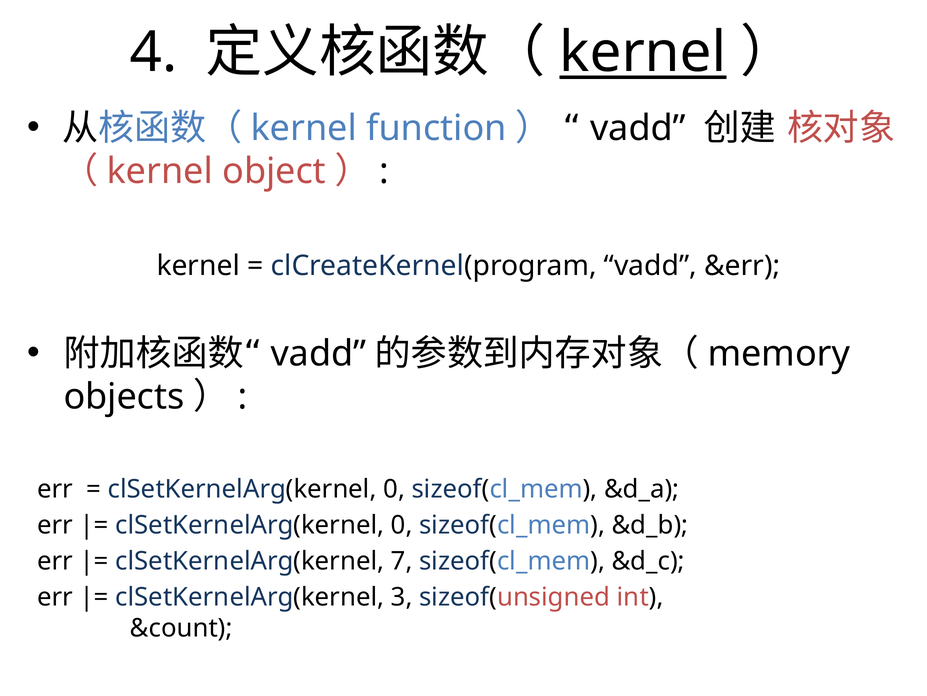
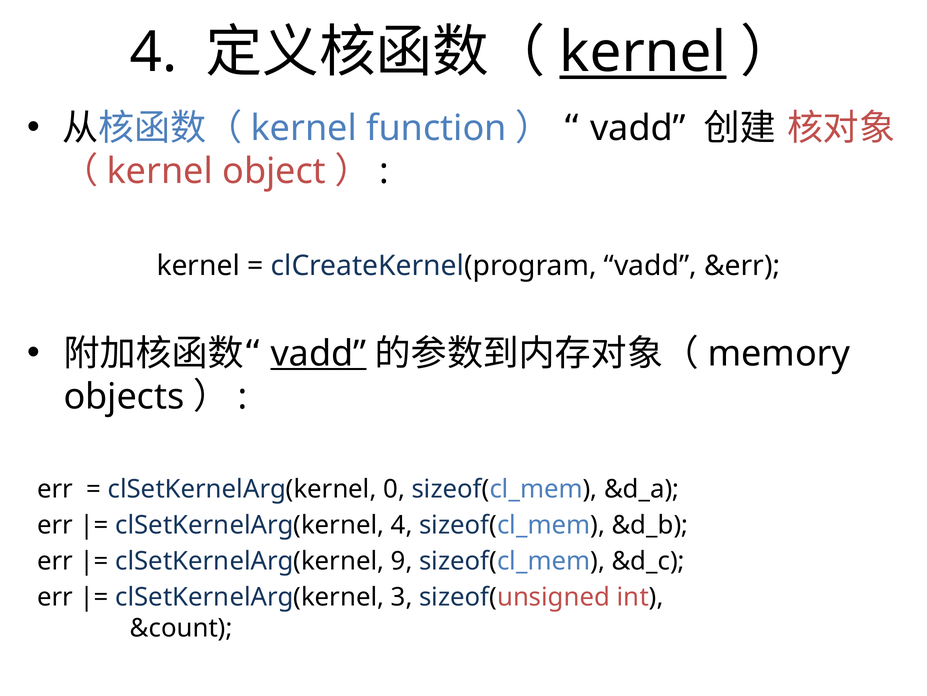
vadd at (319, 353) underline: none -> present
0 at (402, 525): 0 -> 4
7: 7 -> 9
